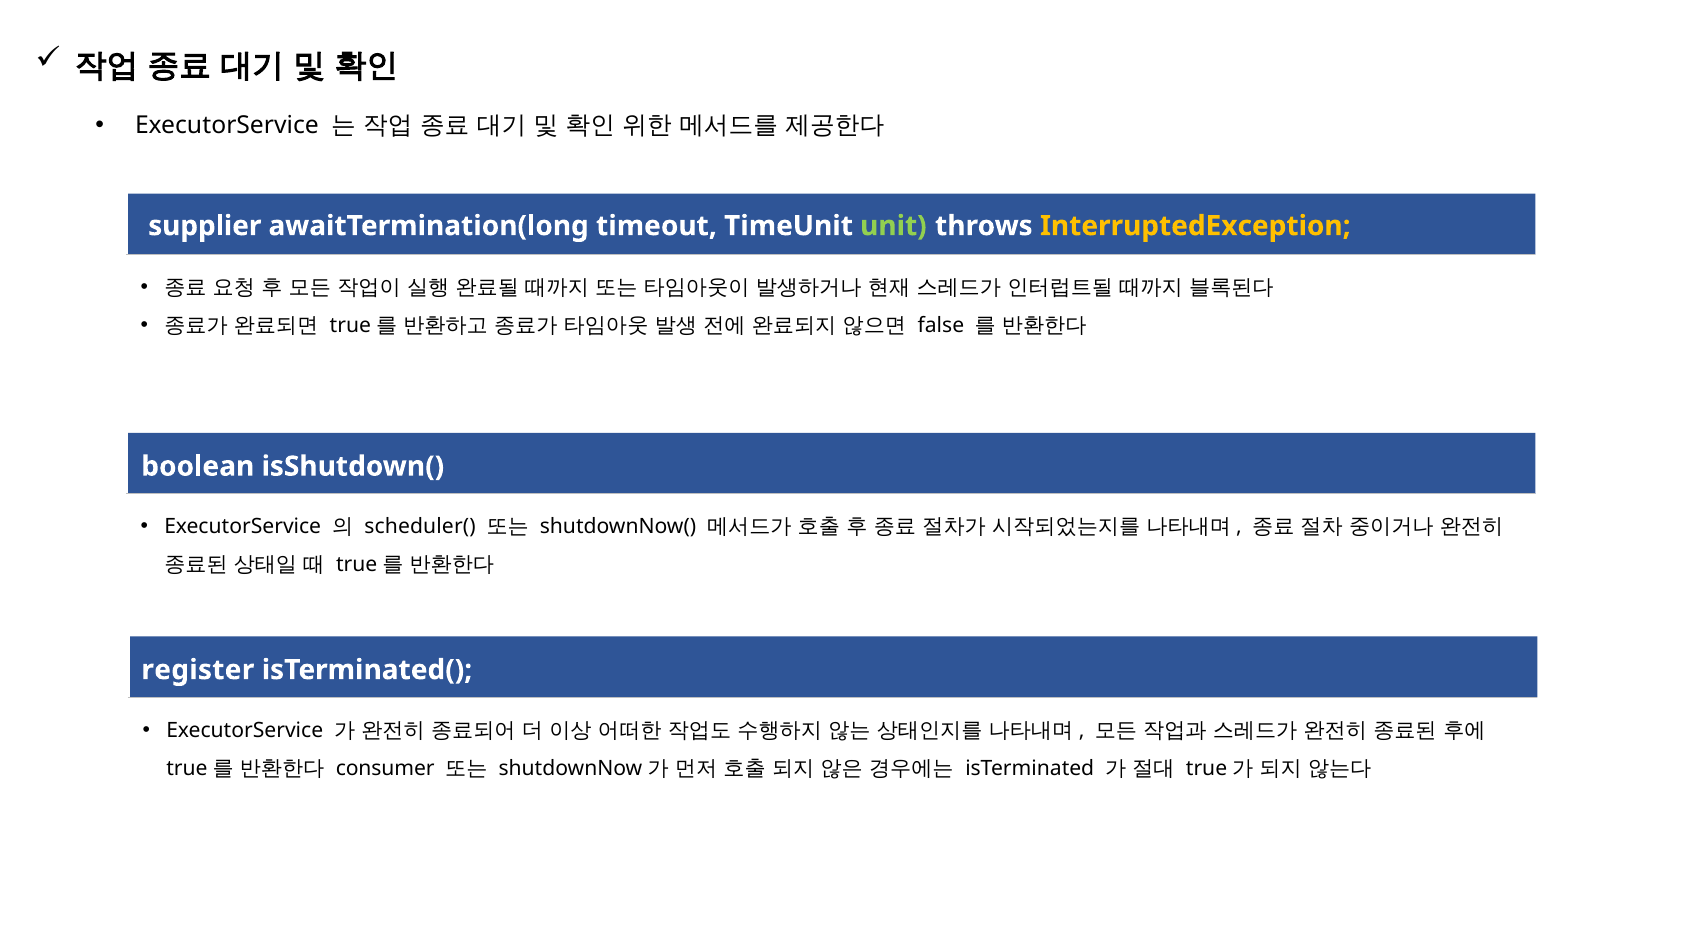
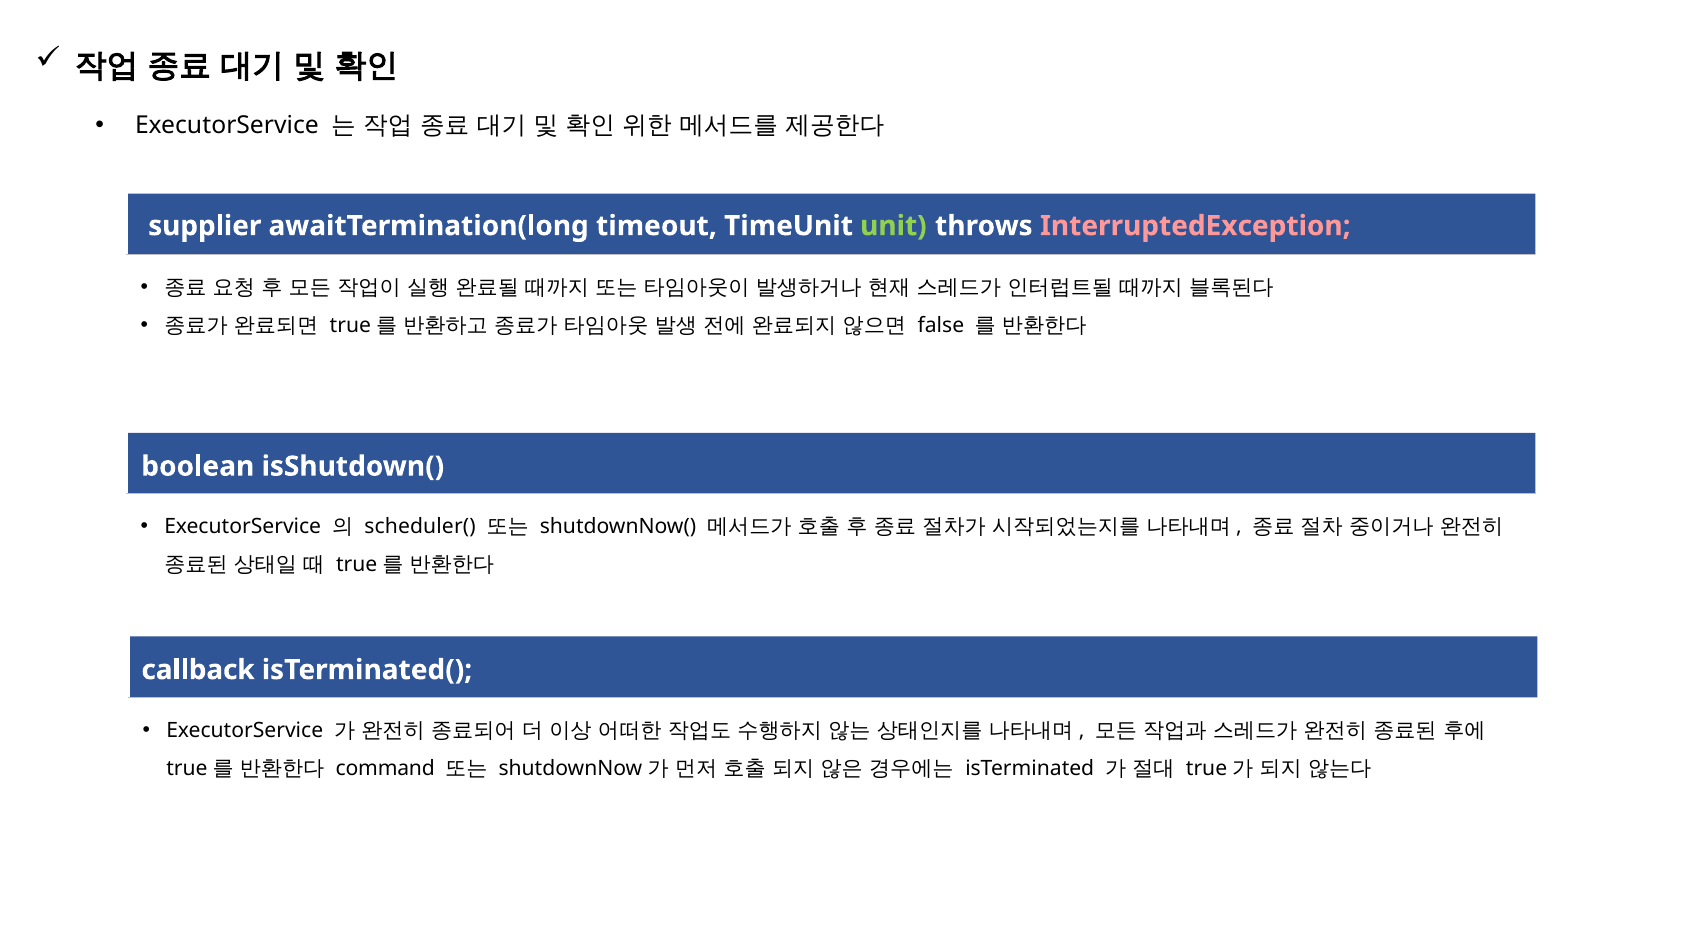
InterruptedException colour: yellow -> pink
register: register -> callback
consumer: consumer -> command
